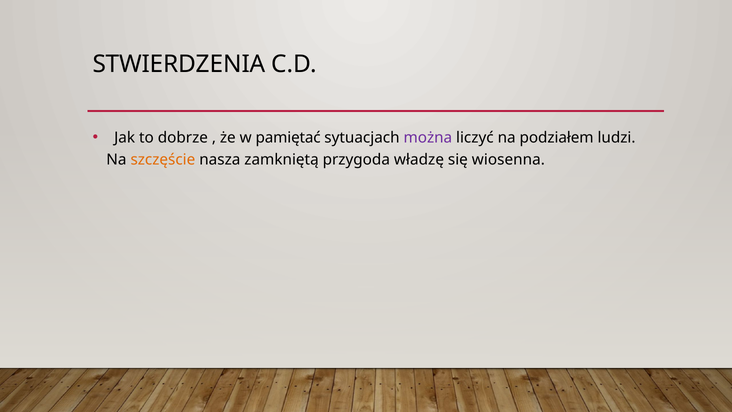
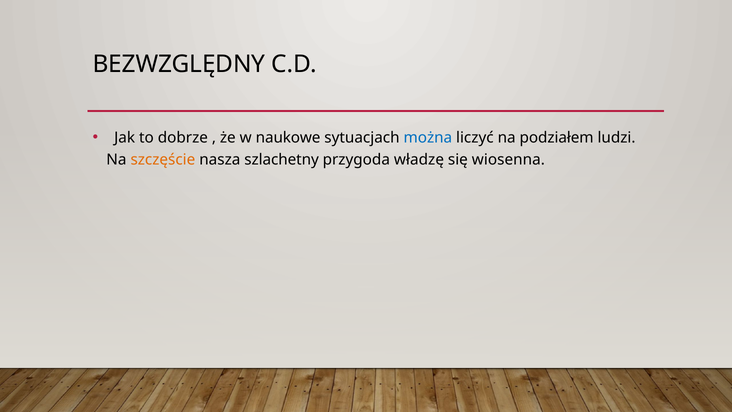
STWIERDZENIA: STWIERDZENIA -> BEZWZGLĘDNY
pamiętać: pamiętać -> naukowe
można colour: purple -> blue
zamkniętą: zamkniętą -> szlachetny
